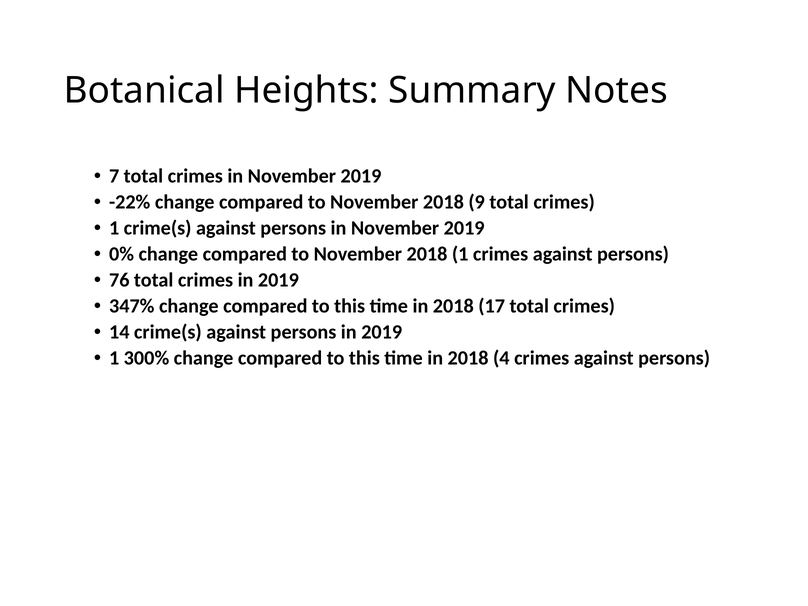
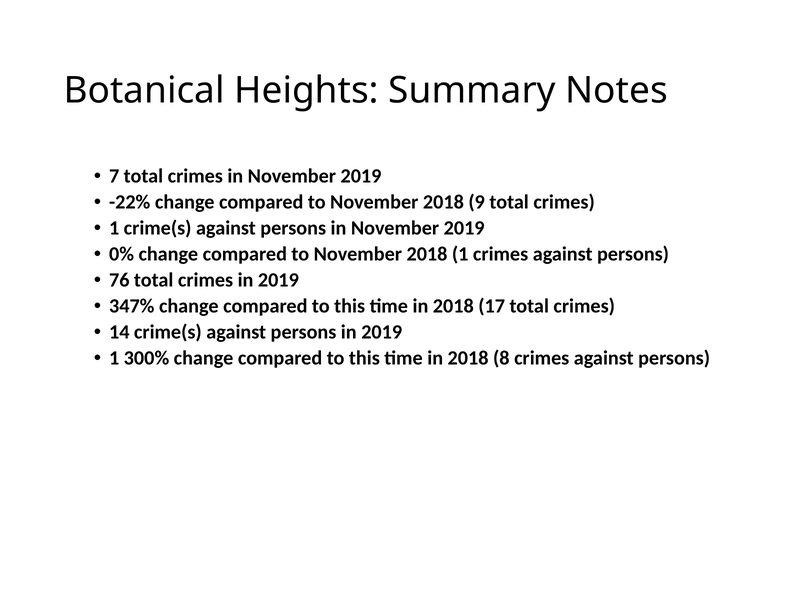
4: 4 -> 8
